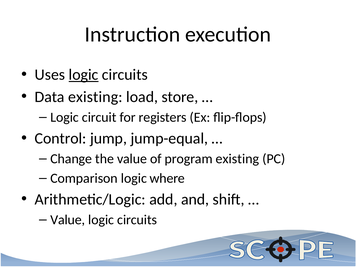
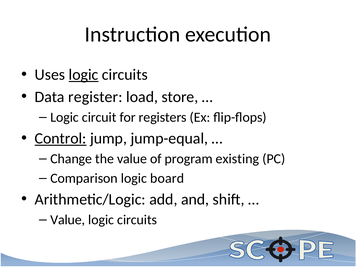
Data existing: existing -> register
Control underline: none -> present
where: where -> board
